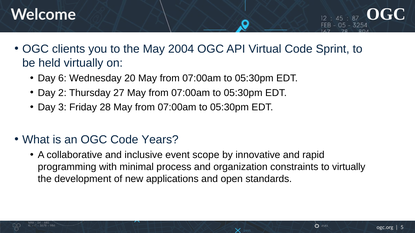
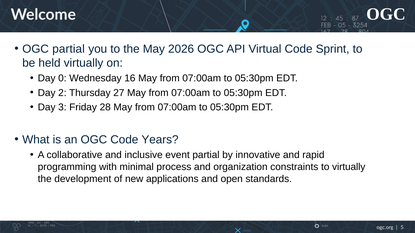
OGC clients: clients -> partial
2004: 2004 -> 2026
6: 6 -> 0
20: 20 -> 16
event scope: scope -> partial
